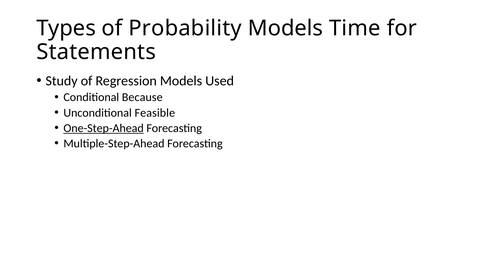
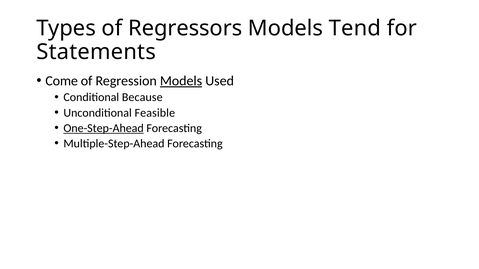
Probability: Probability -> Regressors
Time: Time -> Tend
Study: Study -> Come
Models at (181, 81) underline: none -> present
